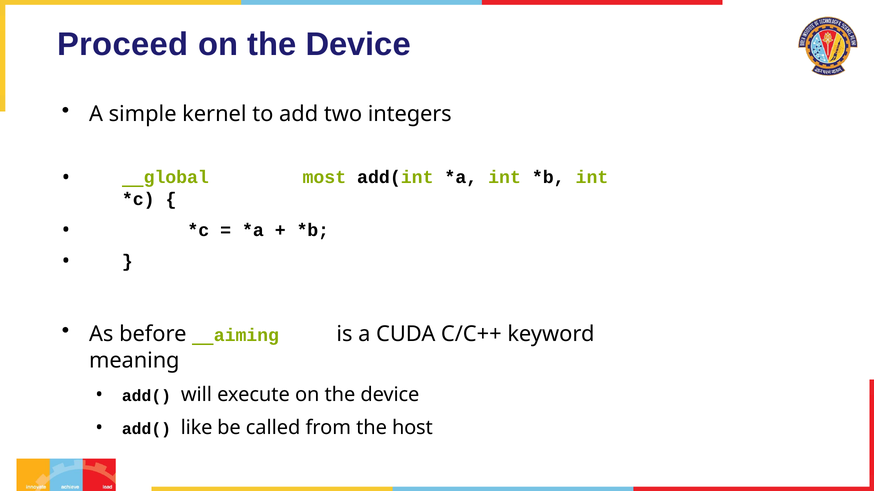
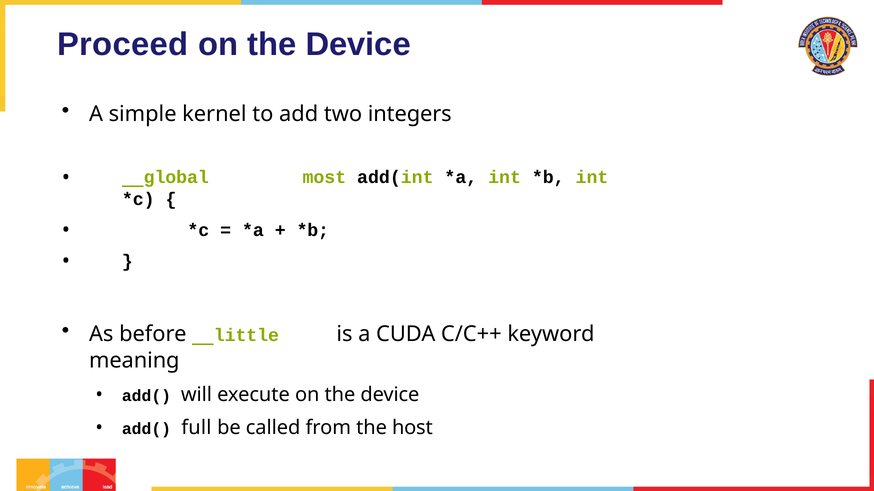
aiming: aiming -> little
like: like -> full
